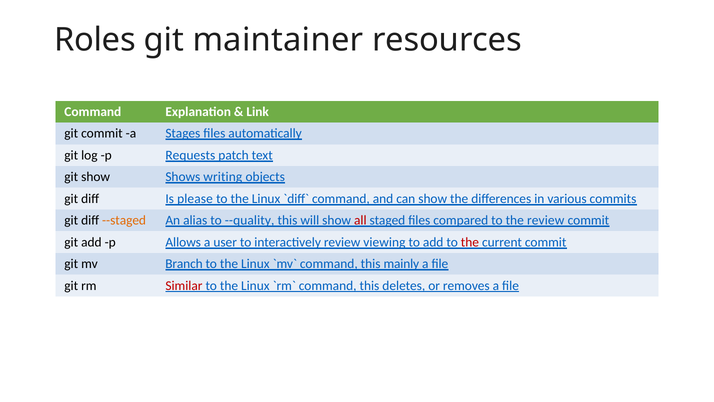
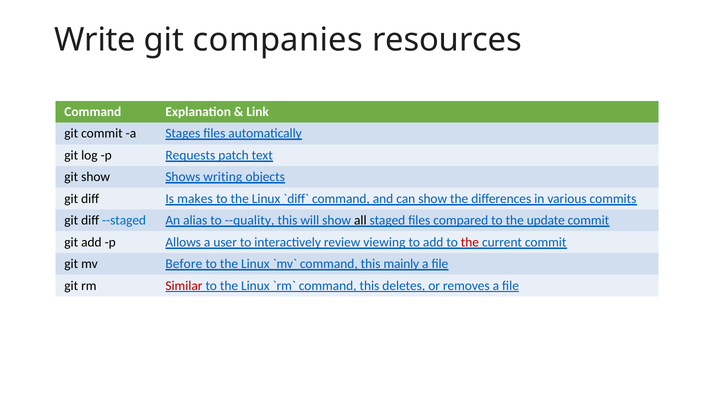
Roles: Roles -> Write
maintainer: maintainer -> companies
please: please -> makes
--staged colour: orange -> blue
all colour: red -> black
the review: review -> update
Branch: Branch -> Before
